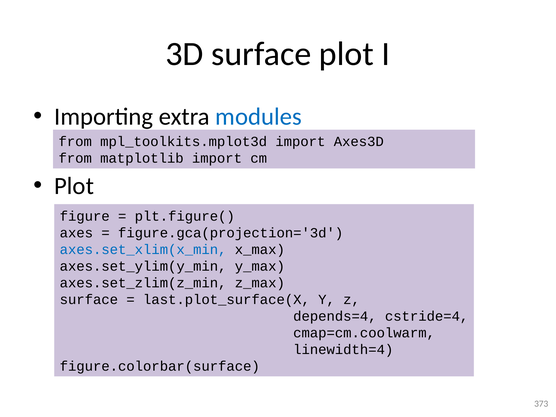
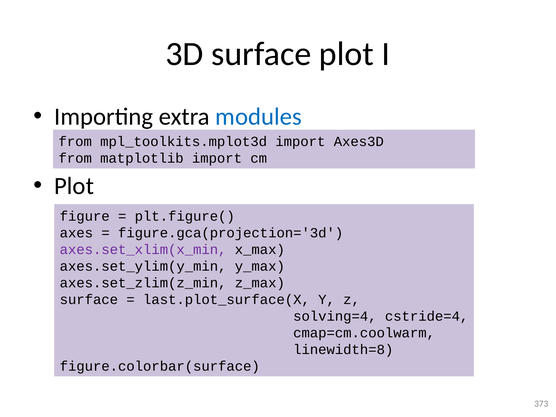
axes.set_xlim(x_min colour: blue -> purple
depends=4: depends=4 -> solving=4
linewidth=4: linewidth=4 -> linewidth=8
